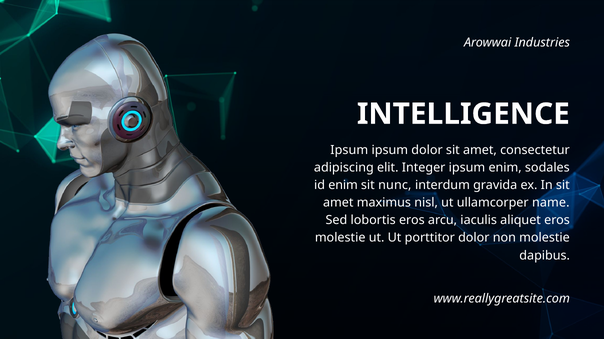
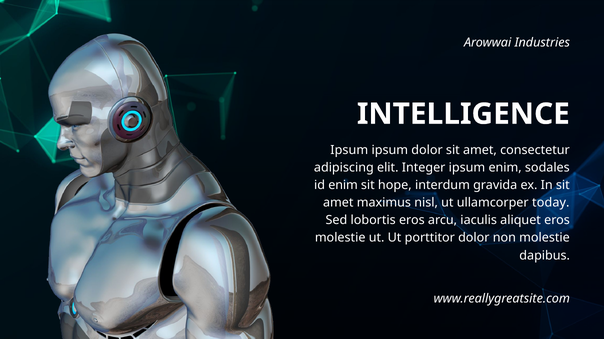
nunc: nunc -> hope
name: name -> today
